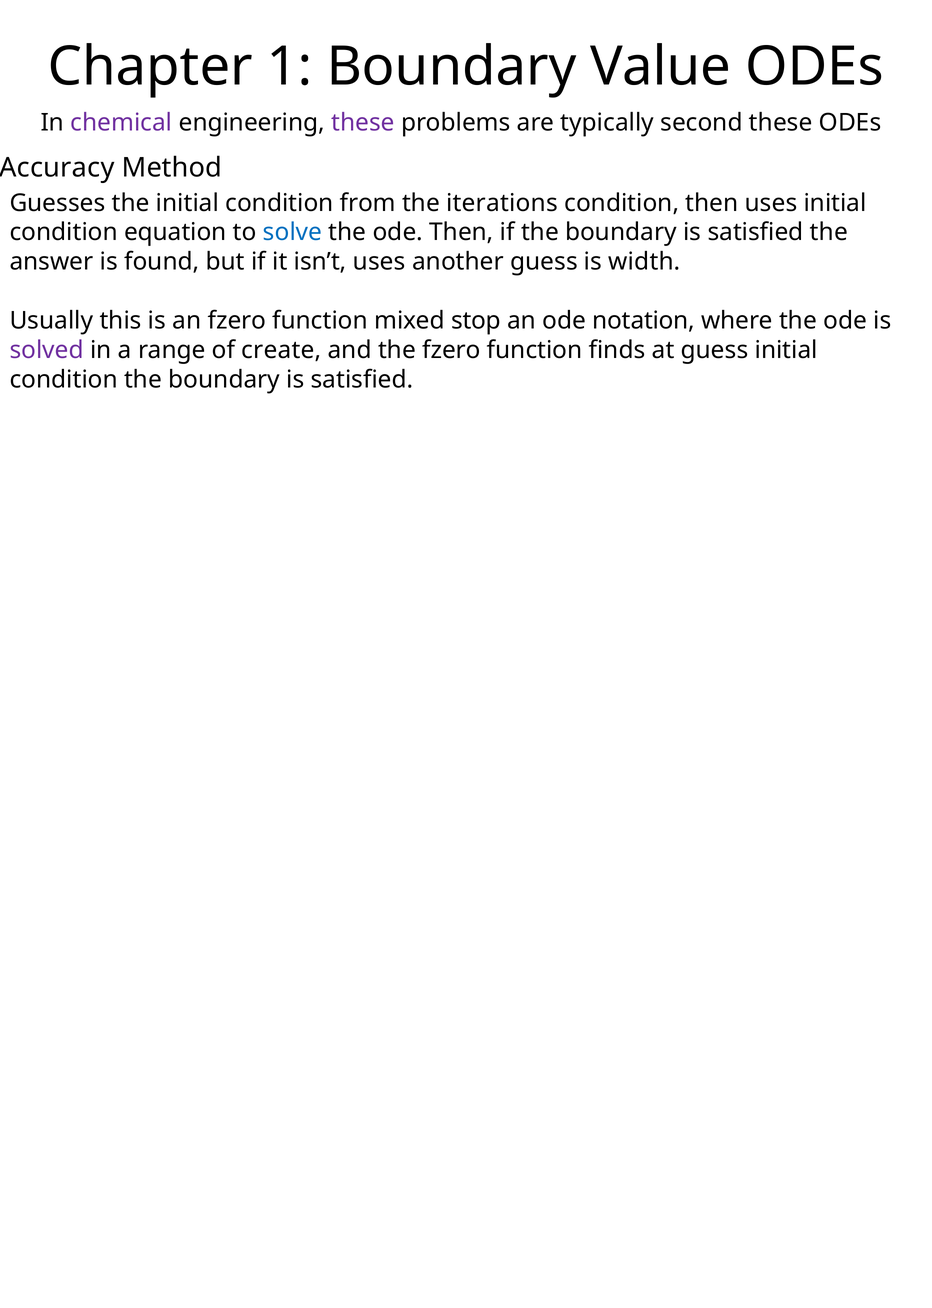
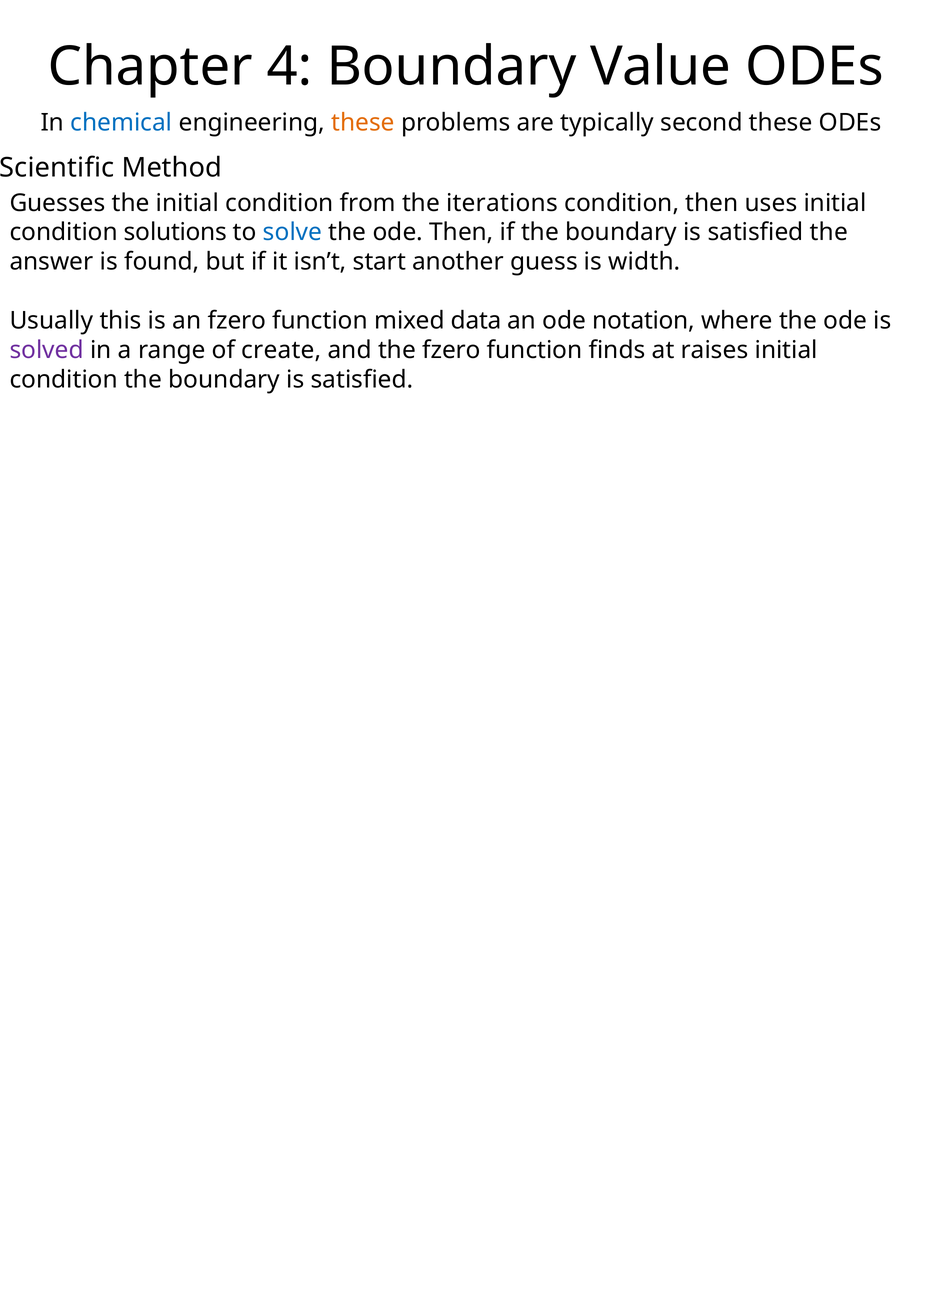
1: 1 -> 4
chemical colour: purple -> blue
these at (363, 123) colour: purple -> orange
Accuracy: Accuracy -> Scientific
equation: equation -> solutions
isn’t uses: uses -> start
stop: stop -> data
at guess: guess -> raises
